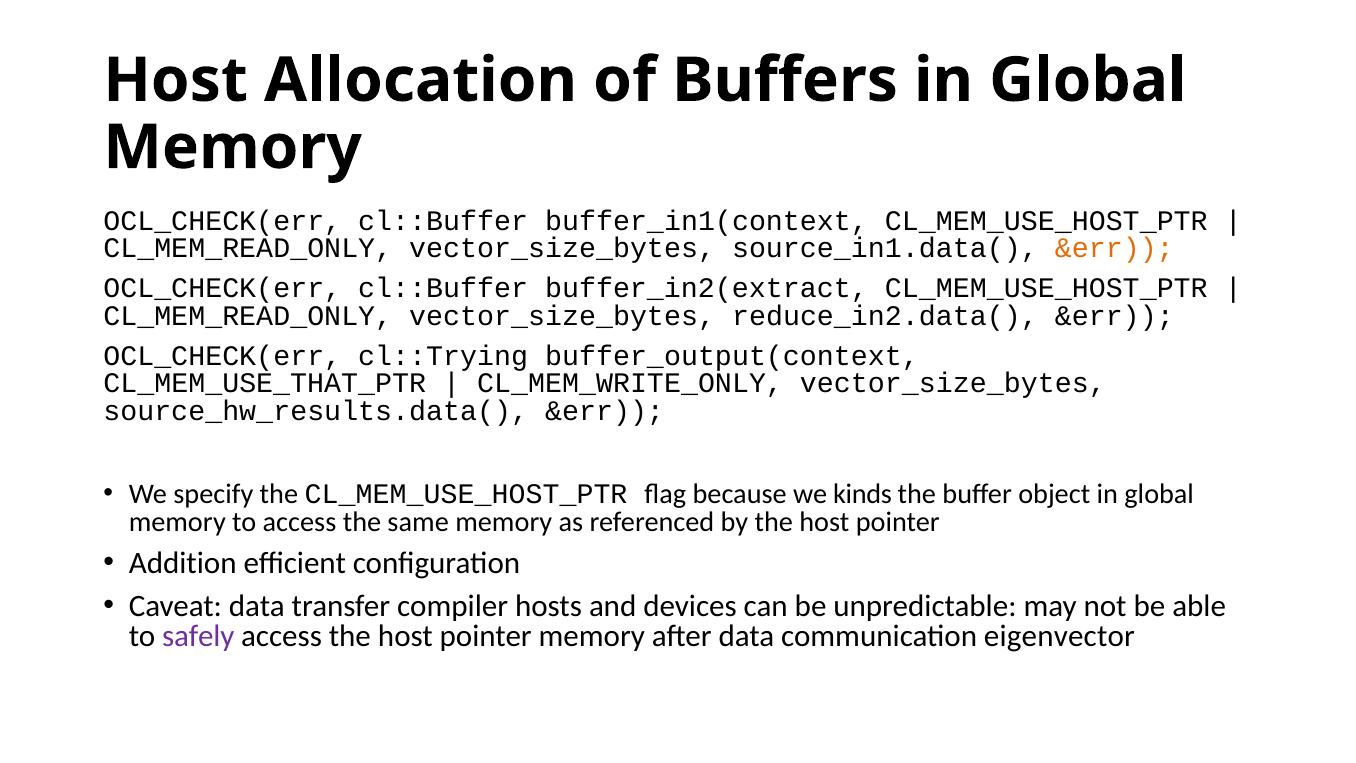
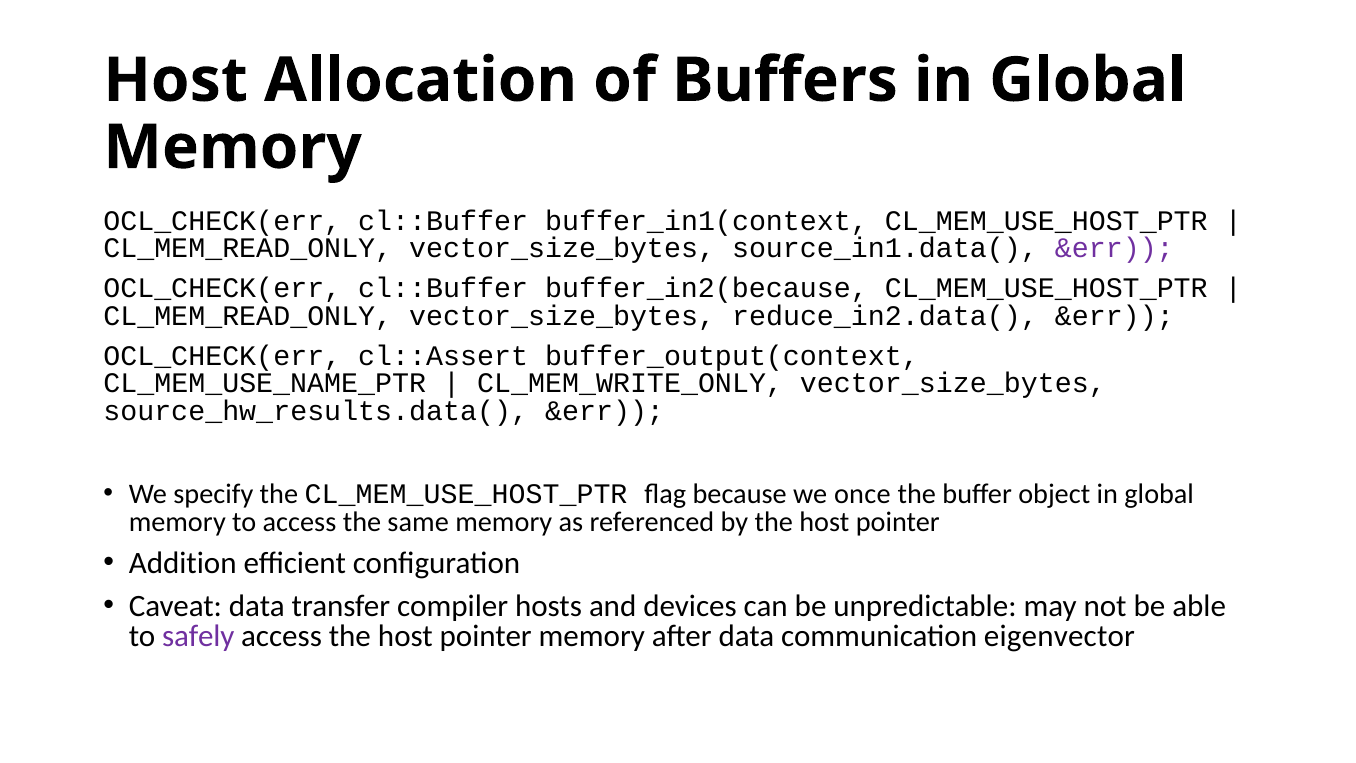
&err at (1114, 248) colour: orange -> purple
buffer_in2(extract: buffer_in2(extract -> buffer_in2(because
cl::Trying: cl::Trying -> cl::Assert
CL_MEM_USE_THAT_PTR: CL_MEM_USE_THAT_PTR -> CL_MEM_USE_NAME_PTR
kinds: kinds -> once
